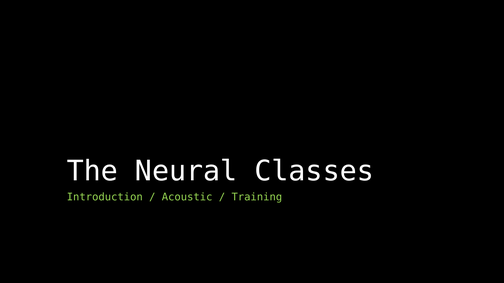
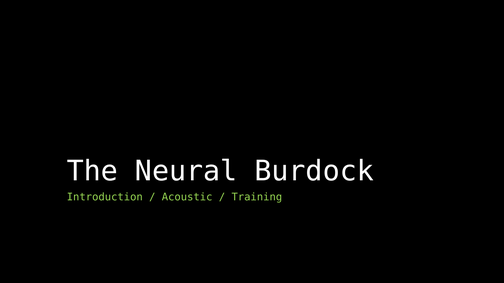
Classes: Classes -> Burdock
